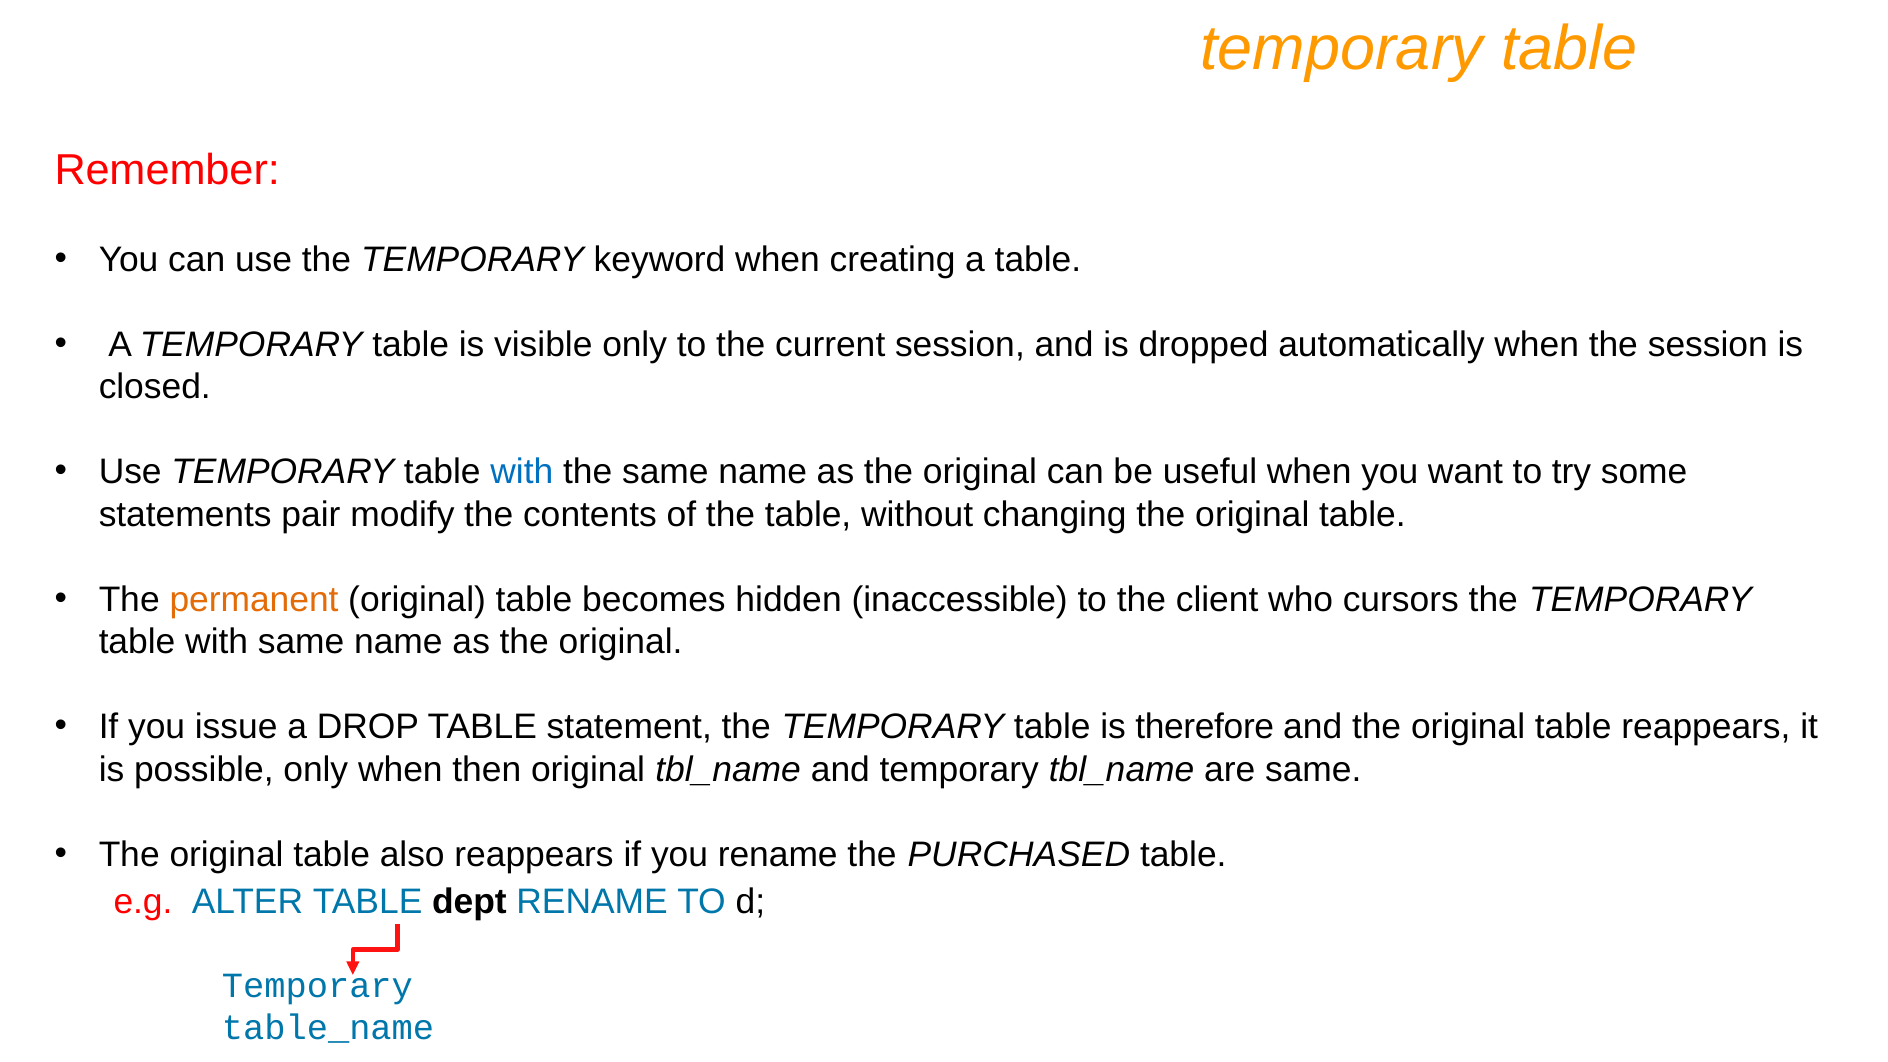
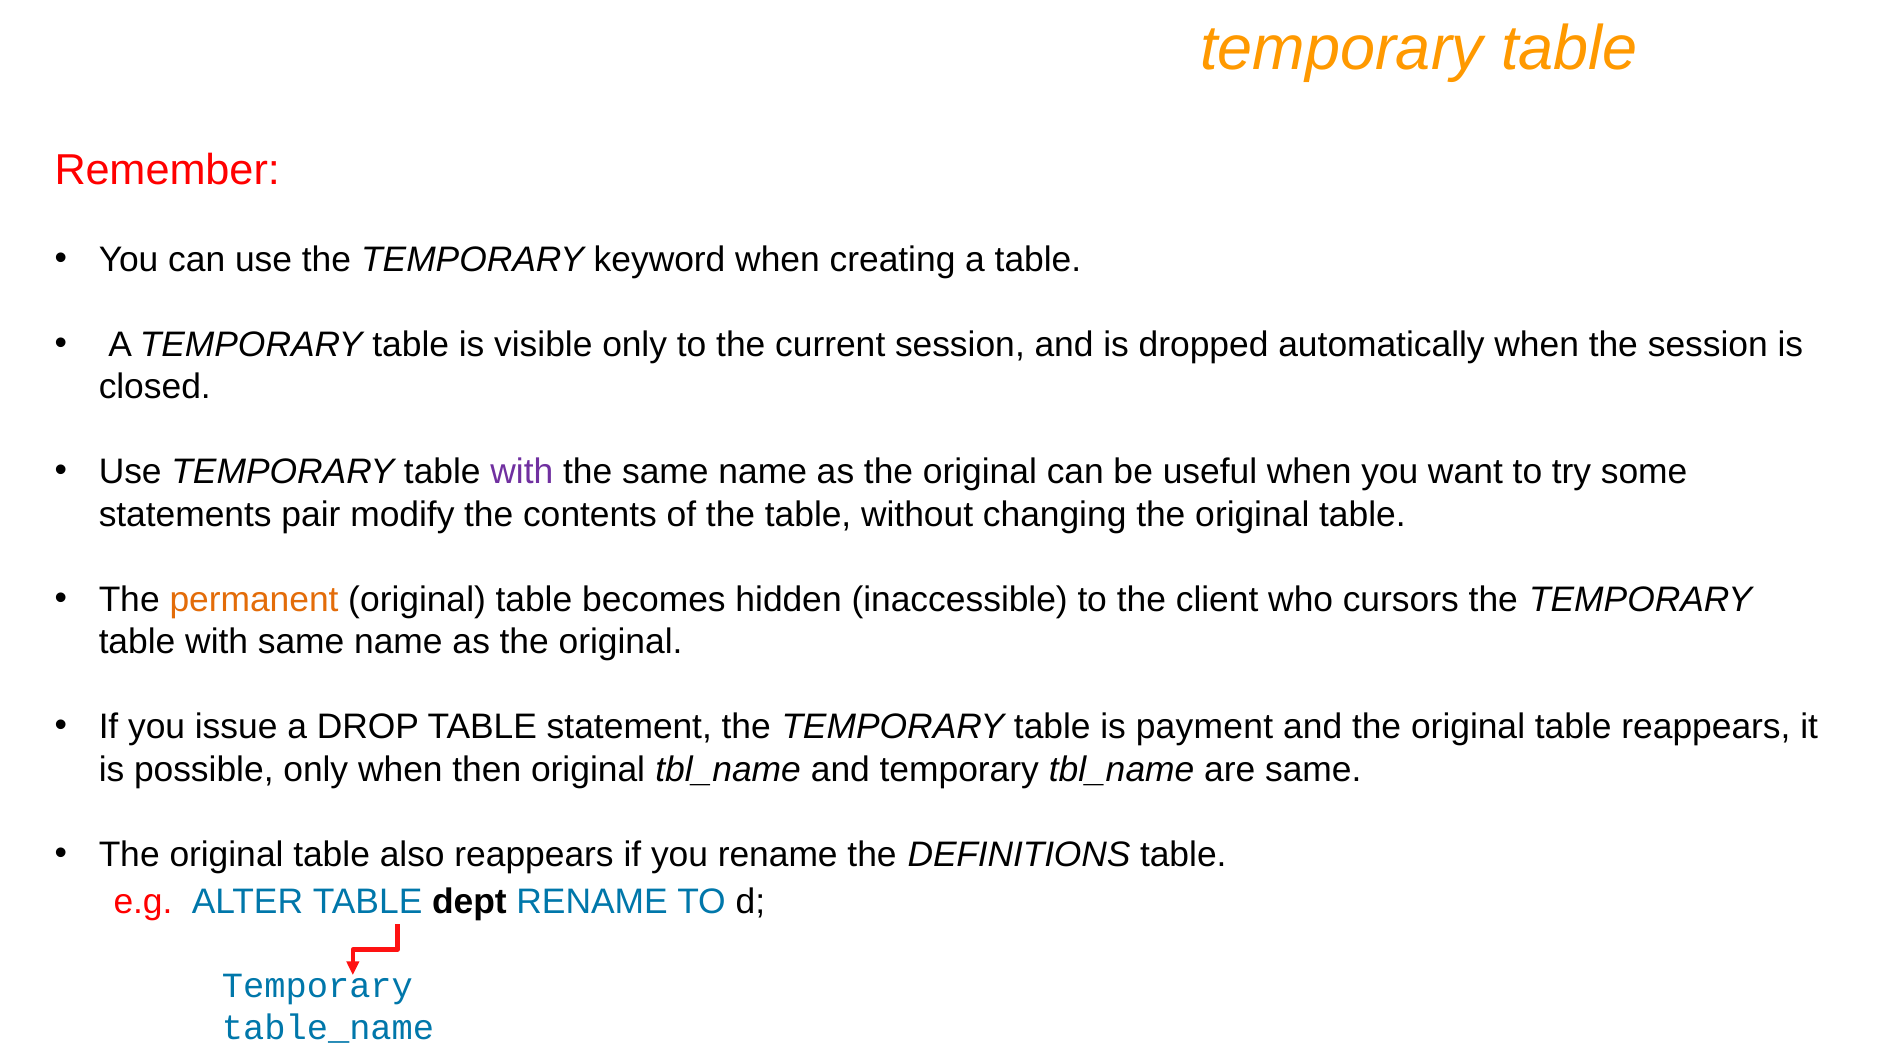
with at (522, 472) colour: blue -> purple
therefore: therefore -> payment
PURCHASED: PURCHASED -> DEFINITIONS
